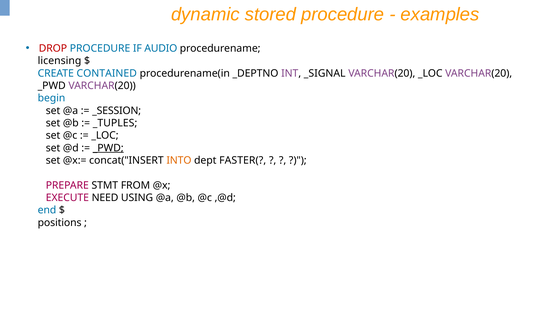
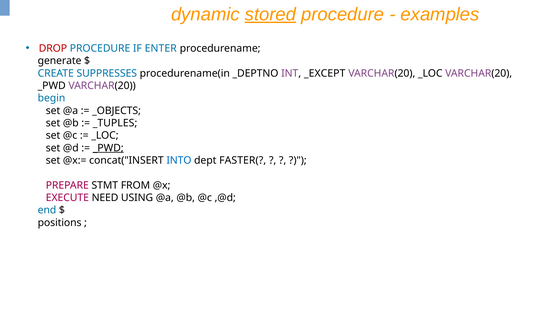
stored underline: none -> present
AUDIO: AUDIO -> ENTER
licensing: licensing -> generate
CONTAINED: CONTAINED -> SUPPRESSES
_SIGNAL: _SIGNAL -> _EXCEPT
_SESSION: _SESSION -> _OBJECTS
INTO colour: orange -> blue
